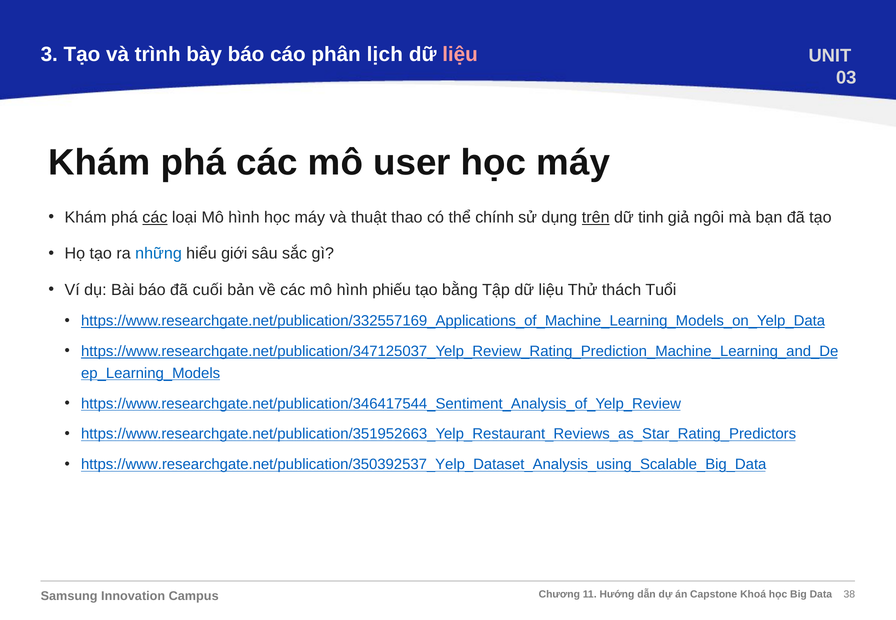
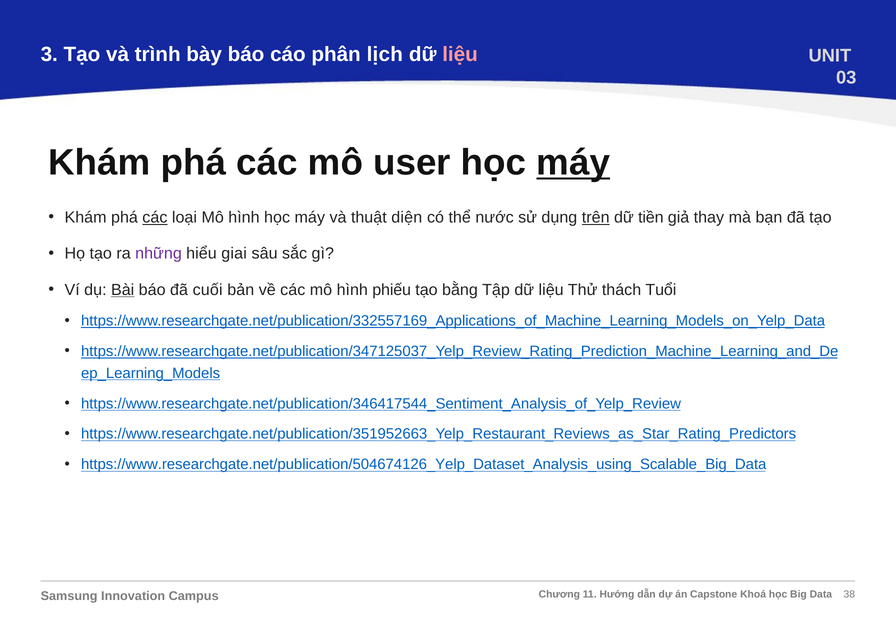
máy at (573, 163) underline: none -> present
thao: thao -> diện
chính: chính -> nước
tinh: tinh -> tiền
ngôi: ngôi -> thay
những colour: blue -> purple
giới: giới -> giai
Bài underline: none -> present
https://www.researchgate.net/publication/350392537_Yelp_Dataset_Analysis_using_Scalable_Big_Data: https://www.researchgate.net/publication/350392537_Yelp_Dataset_Analysis_using_Scalable_Big_Data -> https://www.researchgate.net/publication/504674126_Yelp_Dataset_Analysis_using_Scalable_Big_Data
